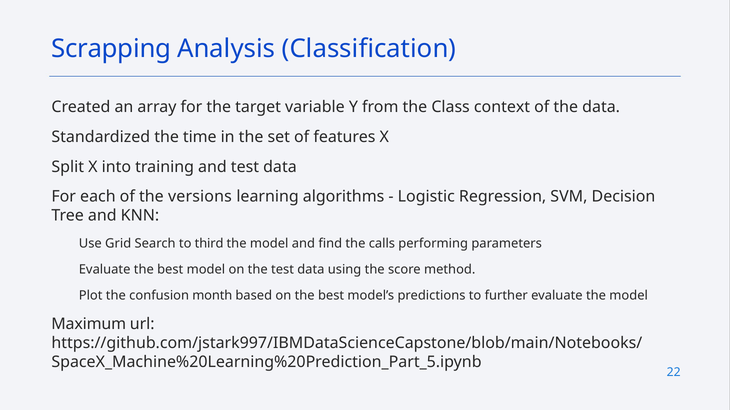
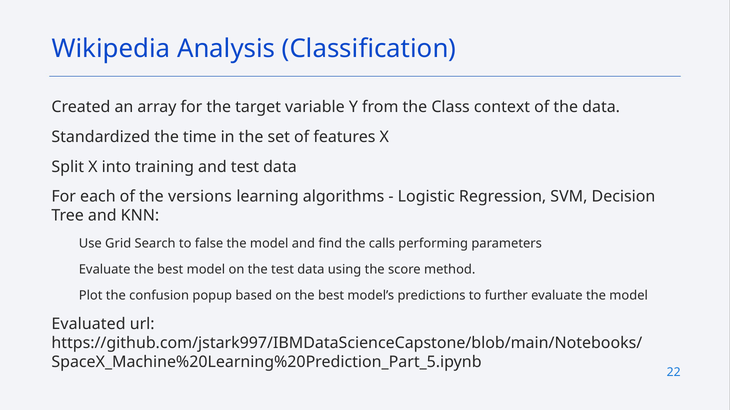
Scrapping: Scrapping -> Wikipedia
third: third -> false
month: month -> popup
Maximum: Maximum -> Evaluated
